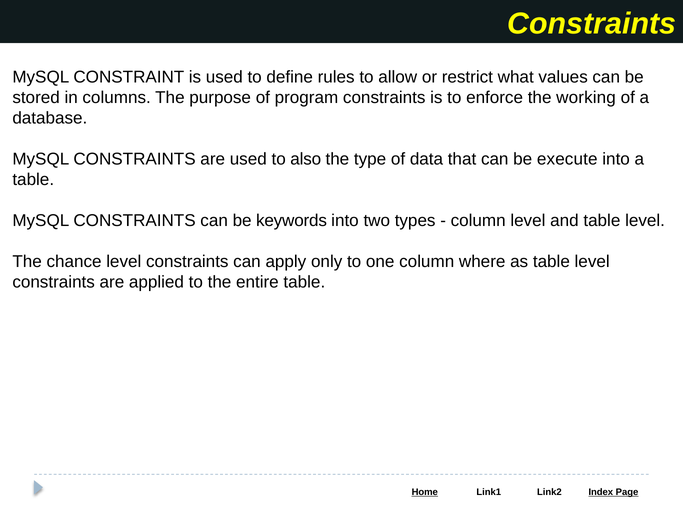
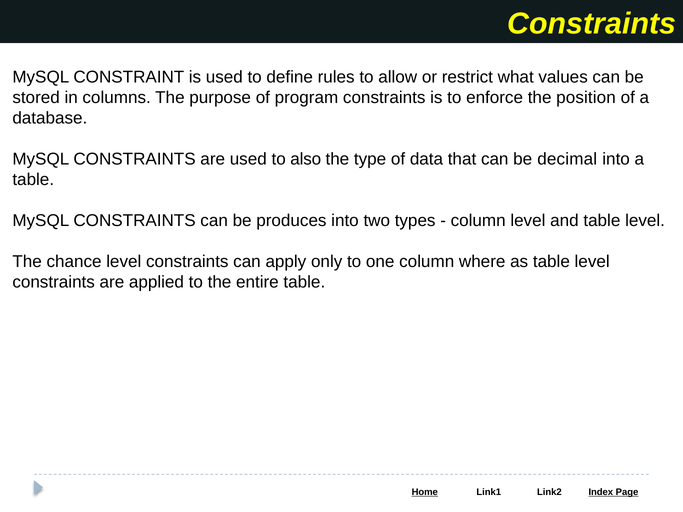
working: working -> position
execute: execute -> decimal
keywords: keywords -> produces
